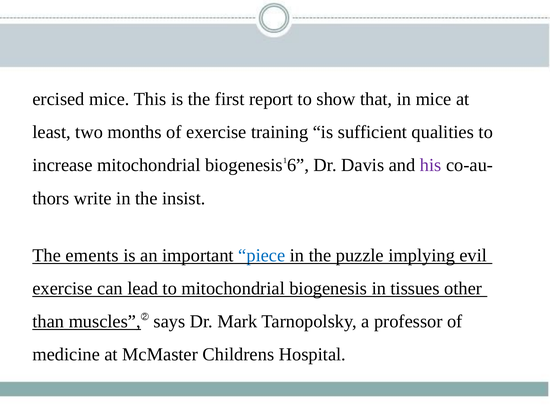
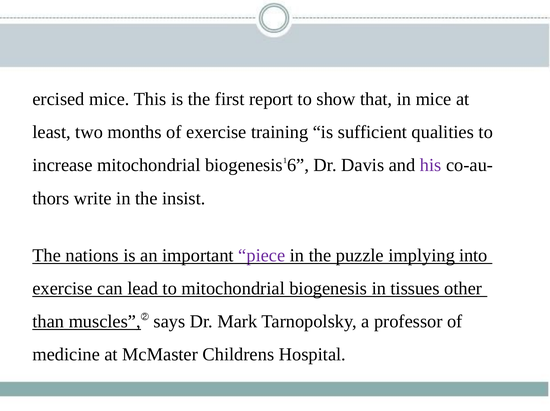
ements: ements -> nations
piece colour: blue -> purple
evil: evil -> into
